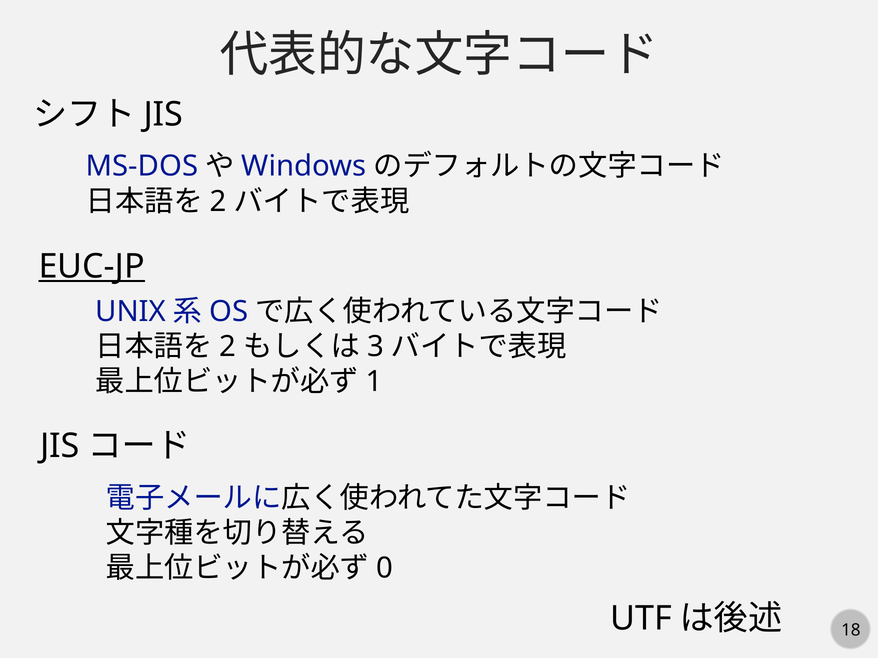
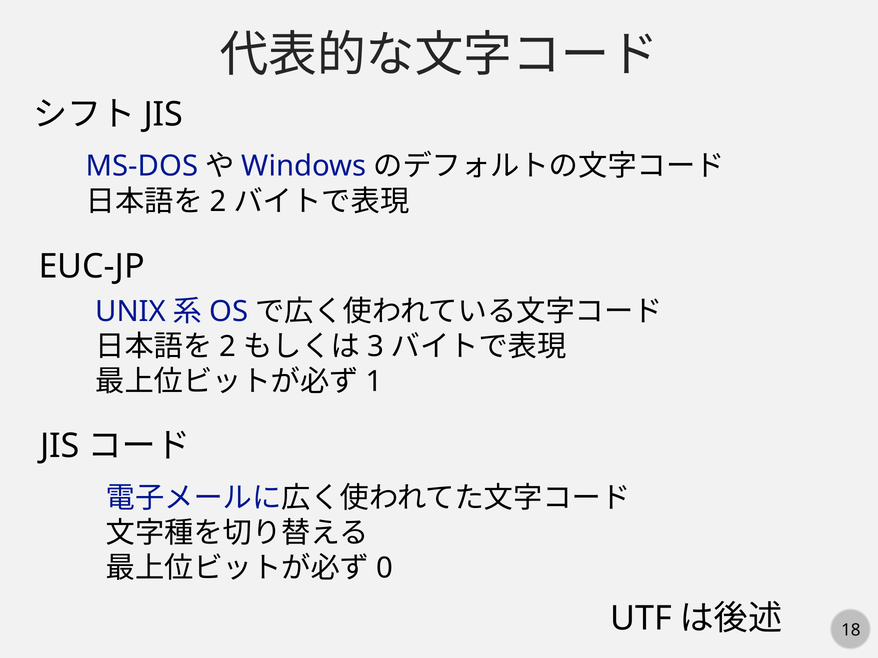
EUC-JP underline: present -> none
